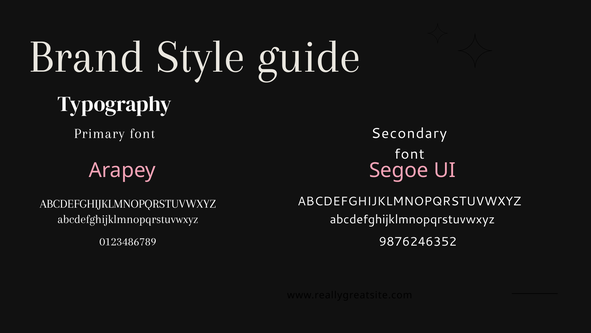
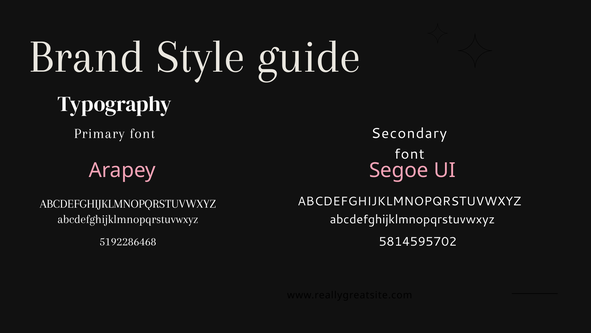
0123486789: 0123486789 -> 5192286468
9876246352: 9876246352 -> 5814595702
